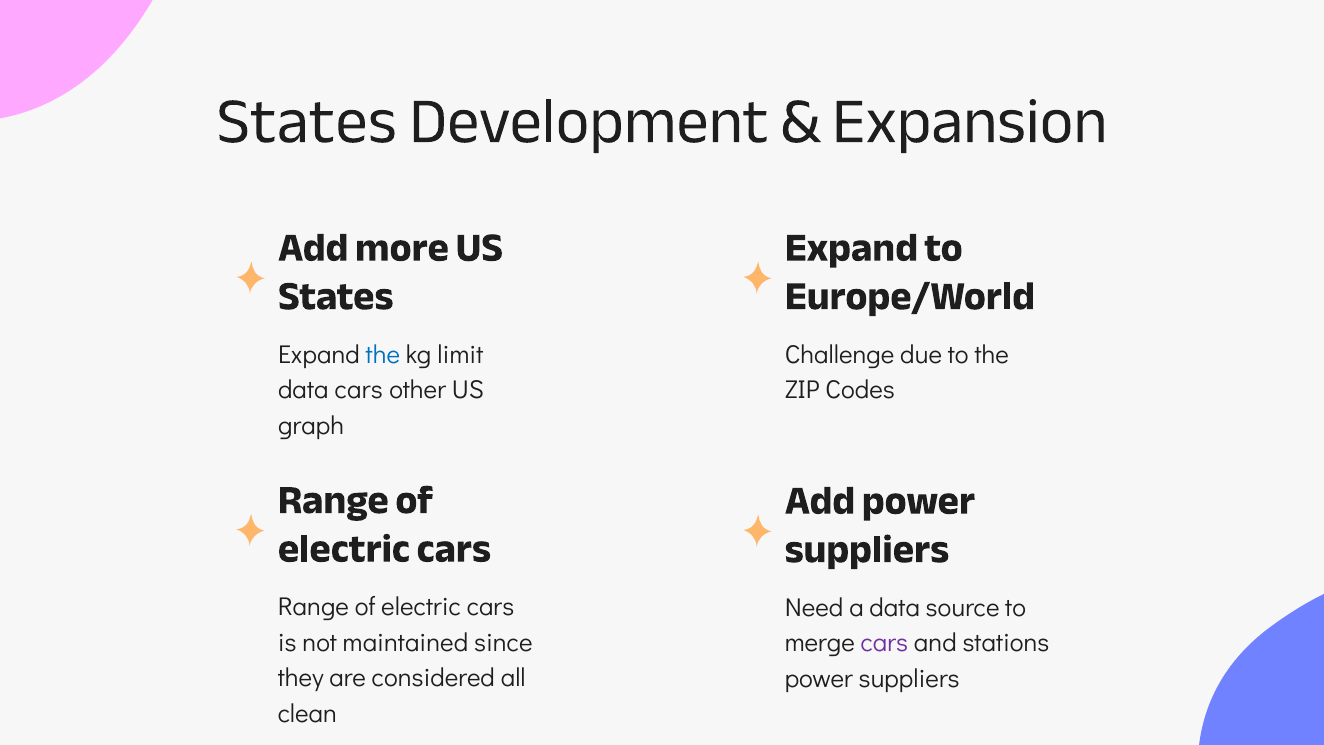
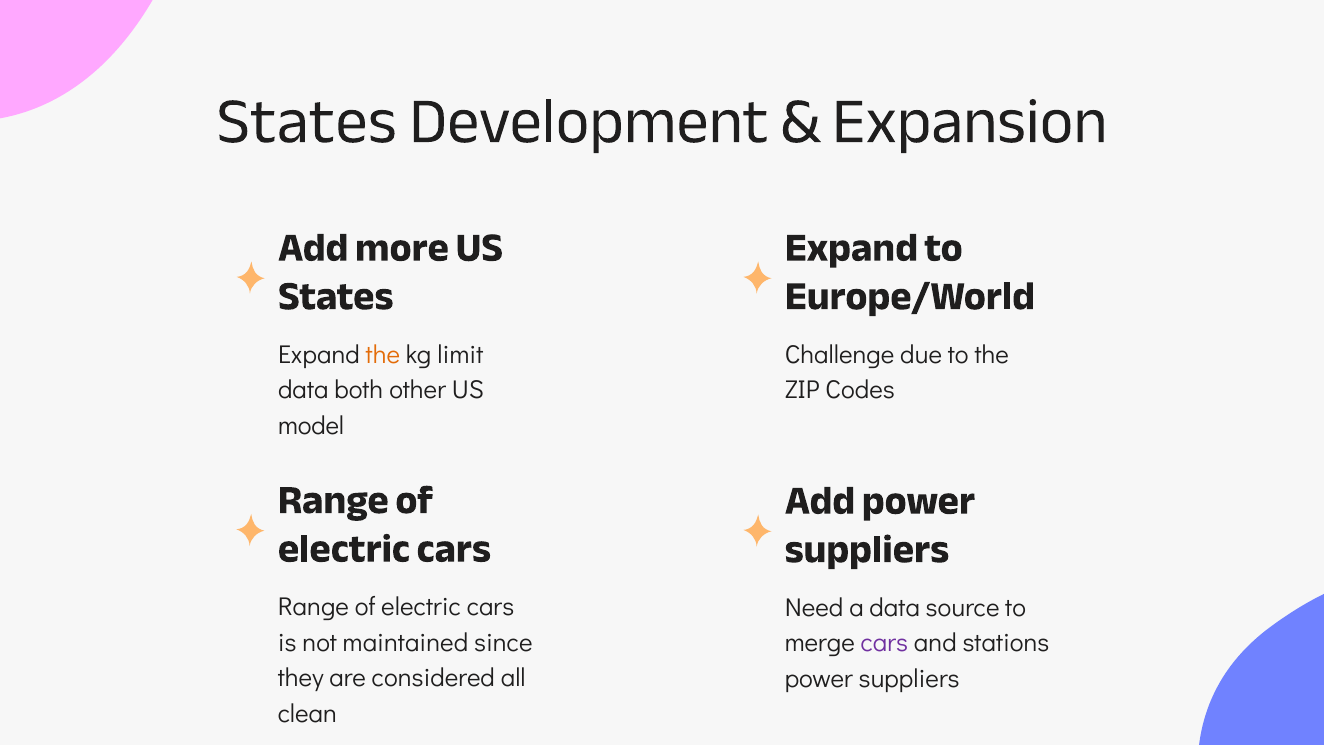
the at (383, 355) colour: blue -> orange
data cars: cars -> both
graph: graph -> model
